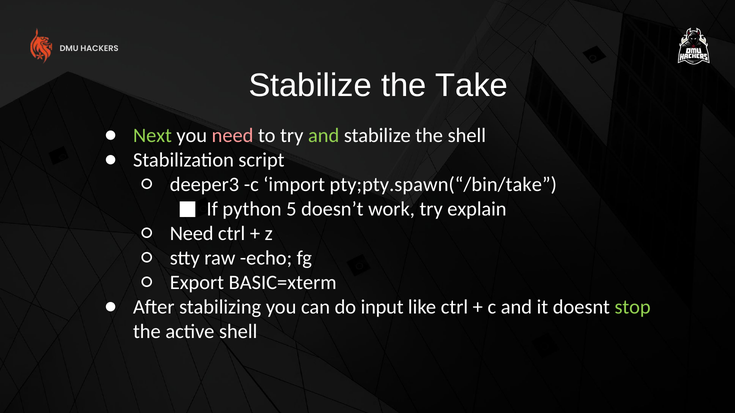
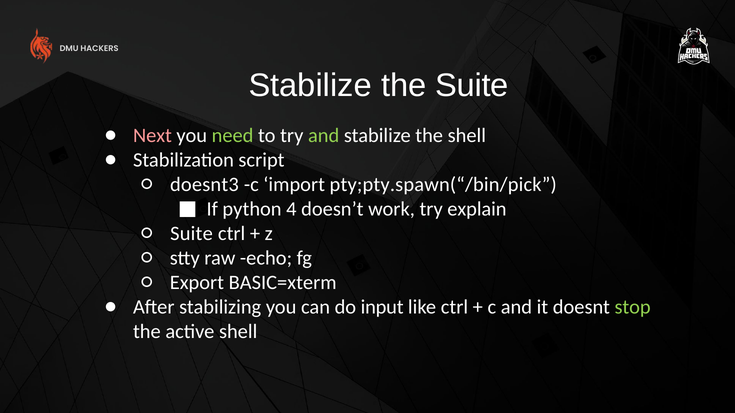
the Take: Take -> Suite
Next colour: light green -> pink
need at (233, 136) colour: pink -> light green
deeper3: deeper3 -> doesnt3
pty;pty.spawn(“/bin/take: pty;pty.spawn(“/bin/take -> pty;pty.spawn(“/bin/pick
5: 5 -> 4
Need at (192, 234): Need -> Suite
